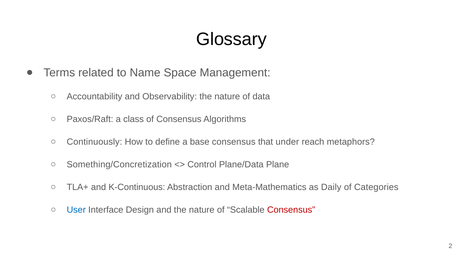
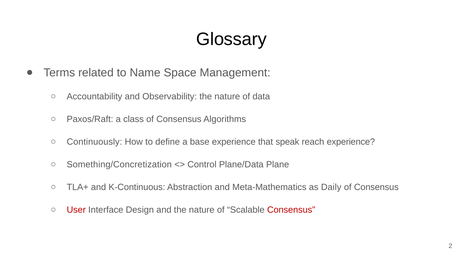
base consensus: consensus -> experience
under: under -> speak
reach metaphors: metaphors -> experience
Categories at (376, 188): Categories -> Consensus
User colour: blue -> red
